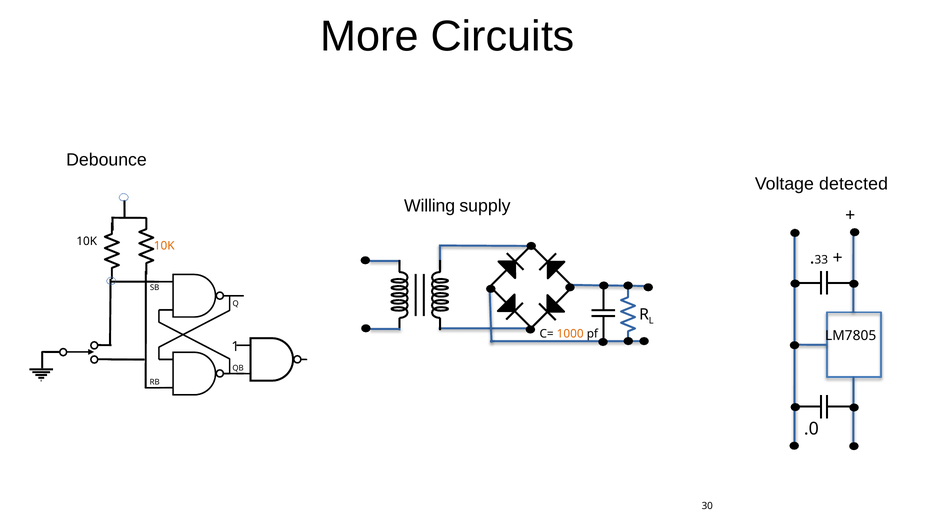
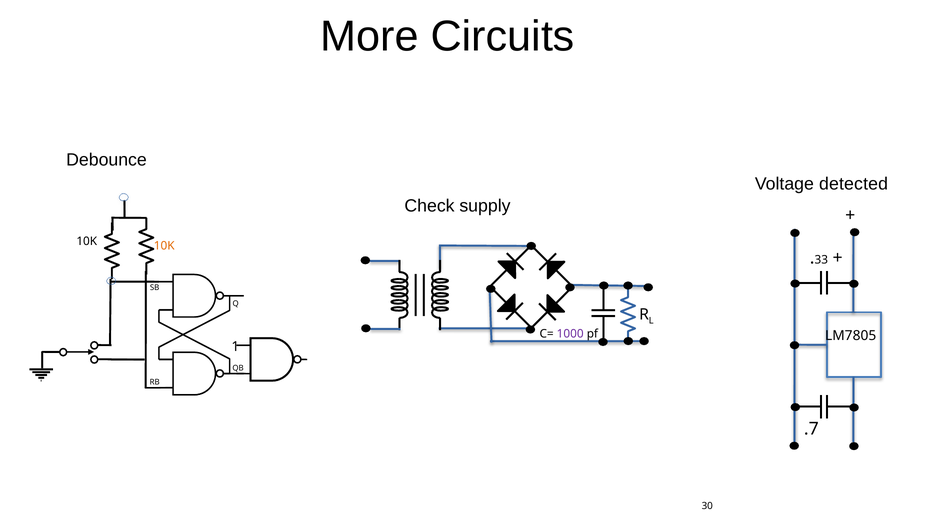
Willing: Willing -> Check
1000 colour: orange -> purple
.0: .0 -> .7
